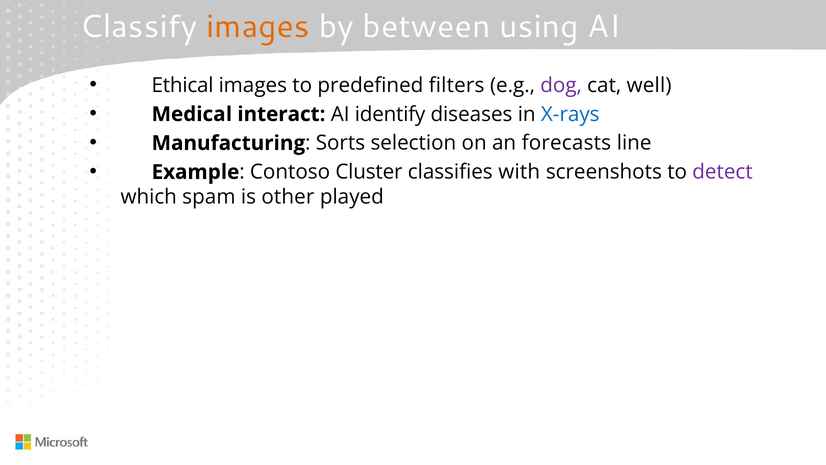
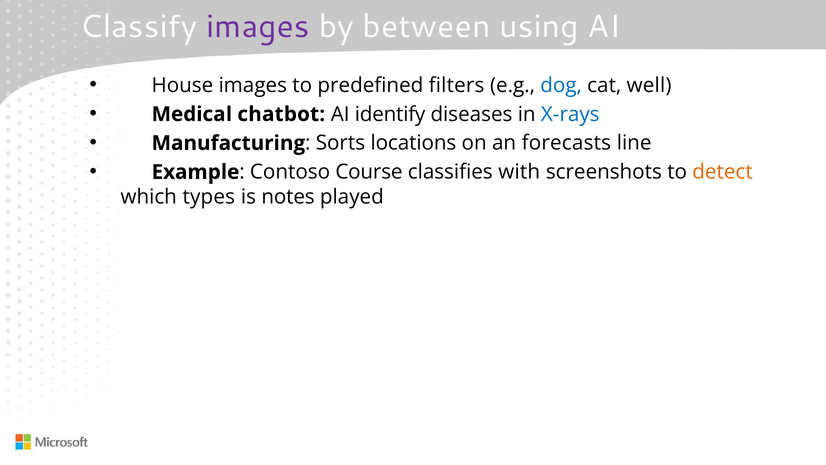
images at (258, 26) colour: orange -> purple
Ethical: Ethical -> House
dog colour: purple -> blue
interact: interact -> chatbot
selection: selection -> locations
Cluster: Cluster -> Course
detect colour: purple -> orange
spam: spam -> types
other: other -> notes
